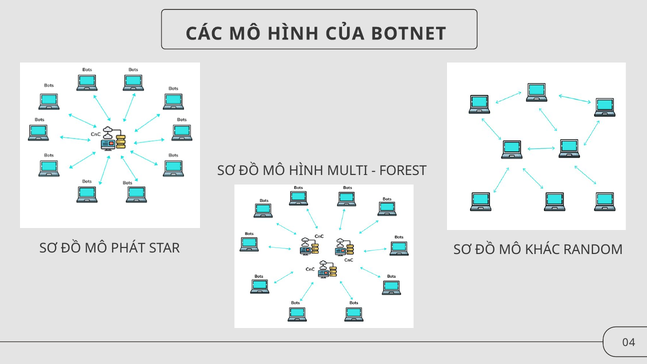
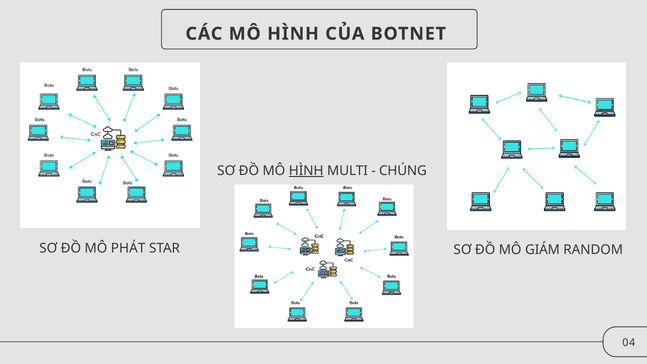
HÌNH at (306, 171) underline: none -> present
FOREST: FOREST -> CHÚNG
KHÁC: KHÁC -> GIÁM
